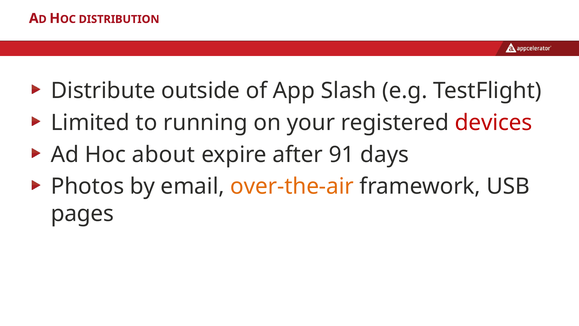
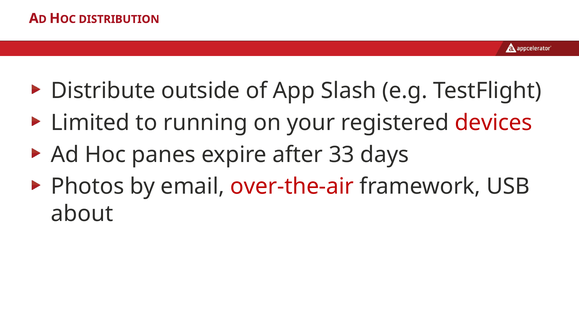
about: about -> panes
91: 91 -> 33
over-the-air colour: orange -> red
pages: pages -> about
